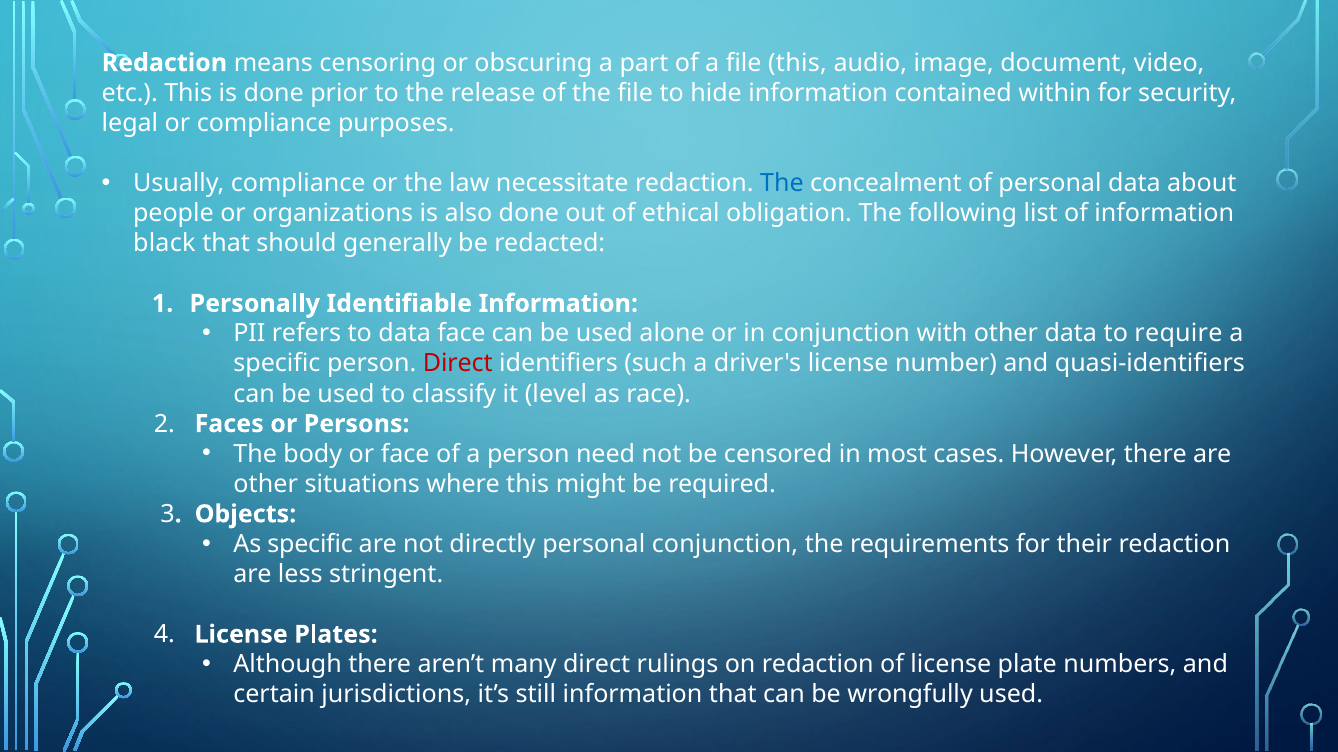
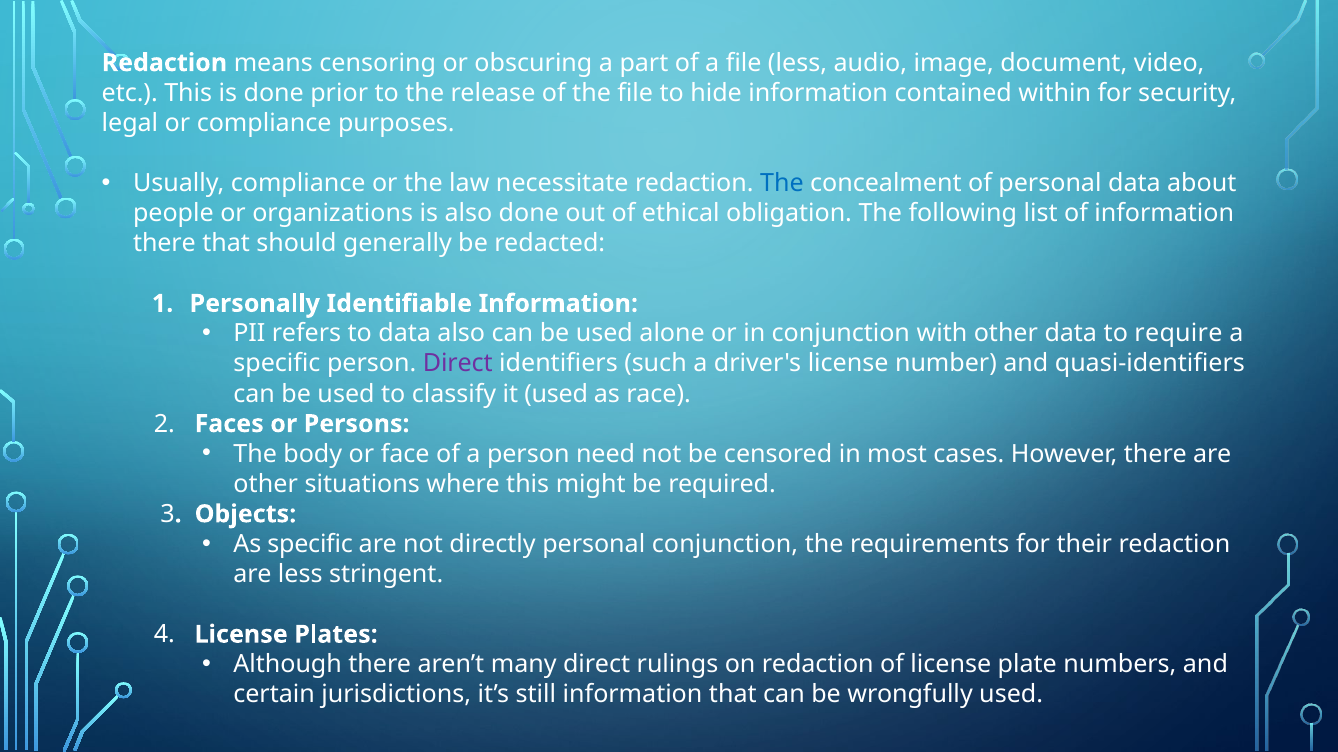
file this: this -> less
black at (164, 244): black -> there
data face: face -> also
Direct at (458, 364) colour: red -> purple
it level: level -> used
